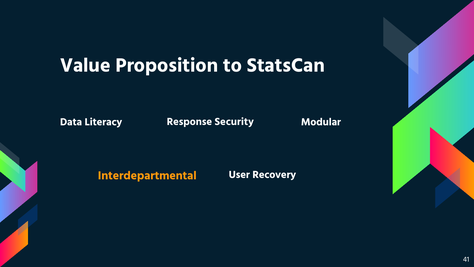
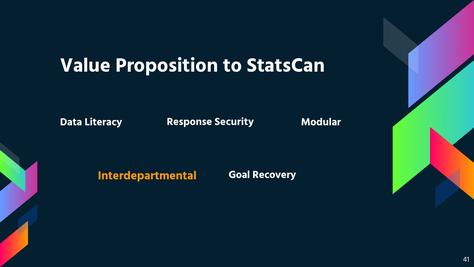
User: User -> Goal
